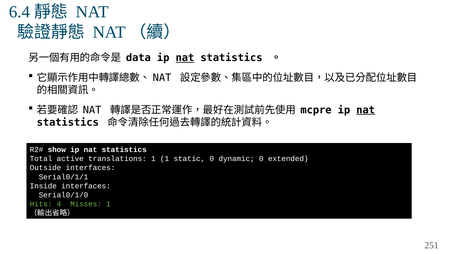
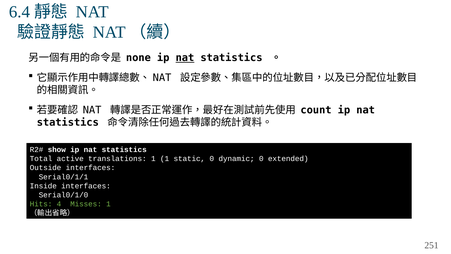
data: data -> none
mcpre: mcpre -> count
nat at (366, 110) underline: present -> none
